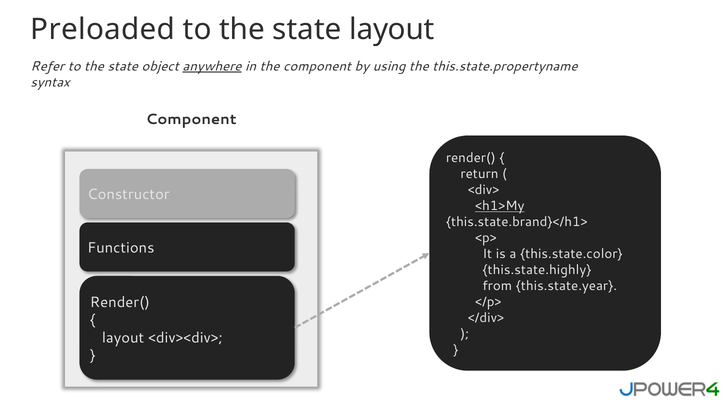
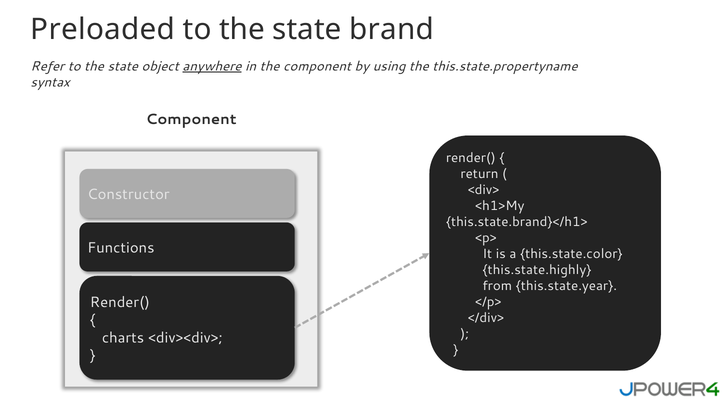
state layout: layout -> brand
<h1>My underline: present -> none
layout at (123, 338): layout -> charts
